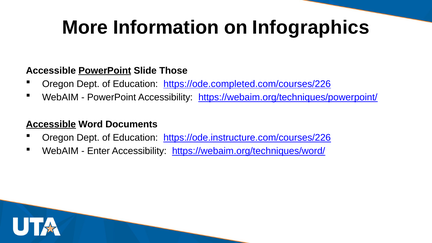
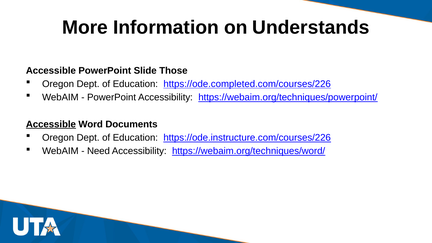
Infographics: Infographics -> Understands
PowerPoint at (105, 71) underline: present -> none
Enter: Enter -> Need
